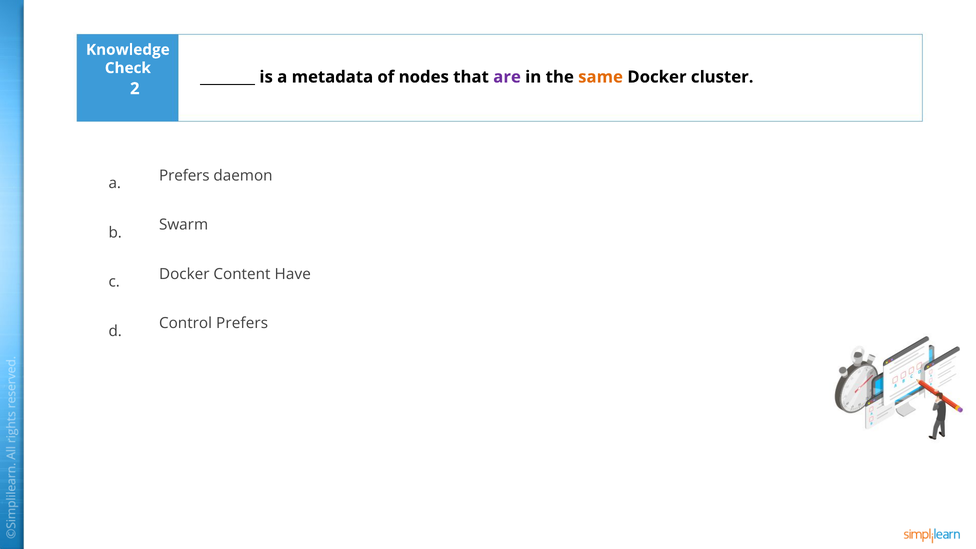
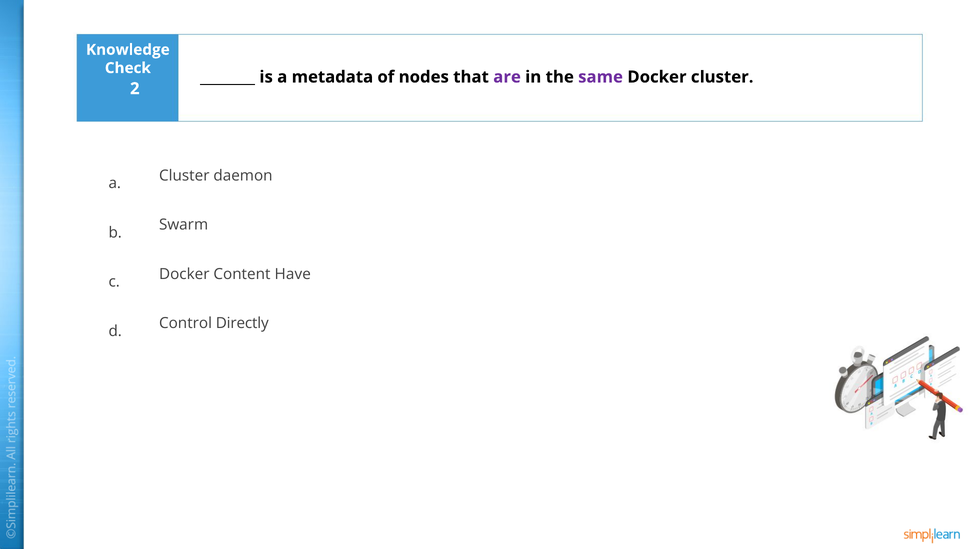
same colour: orange -> purple
Prefers at (184, 176): Prefers -> Cluster
Control Prefers: Prefers -> Directly
